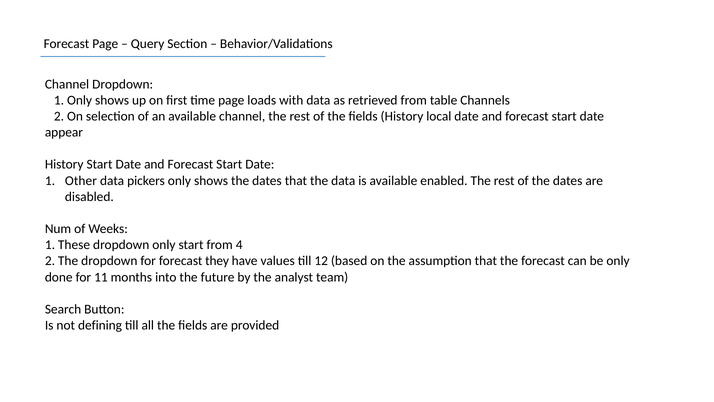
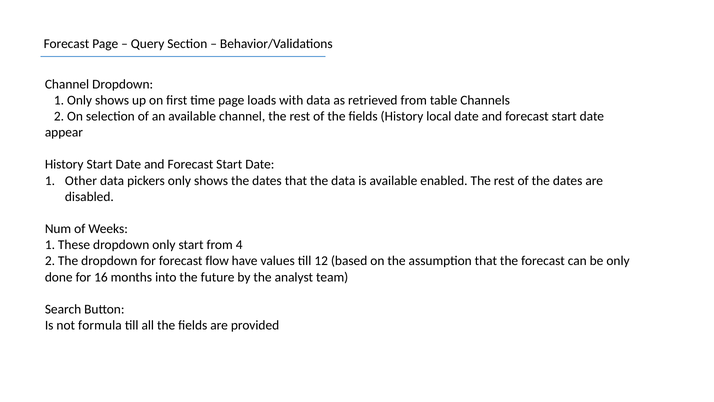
they: they -> flow
11: 11 -> 16
defining: defining -> formula
